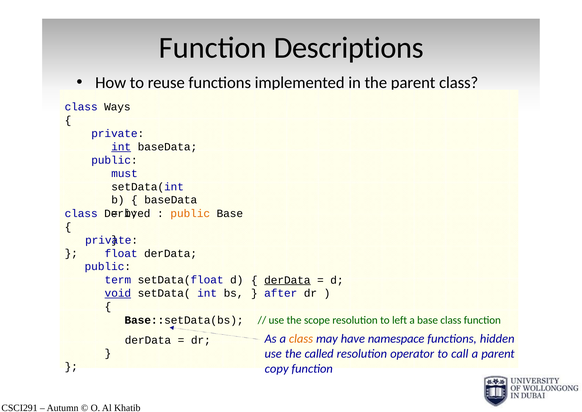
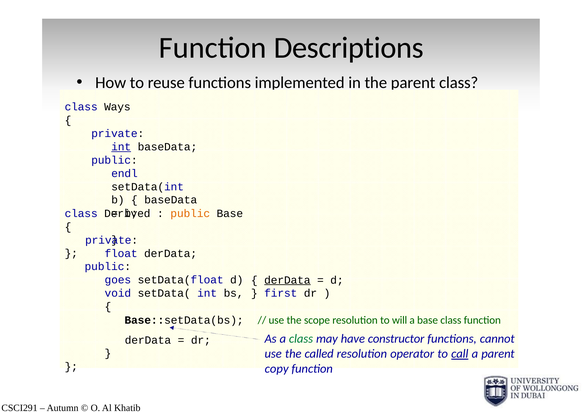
must: must -> endl
term: term -> goes
void underline: present -> none
after: after -> first
left: left -> will
class at (301, 339) colour: orange -> green
namespace: namespace -> constructor
hidden: hidden -> cannot
call underline: none -> present
